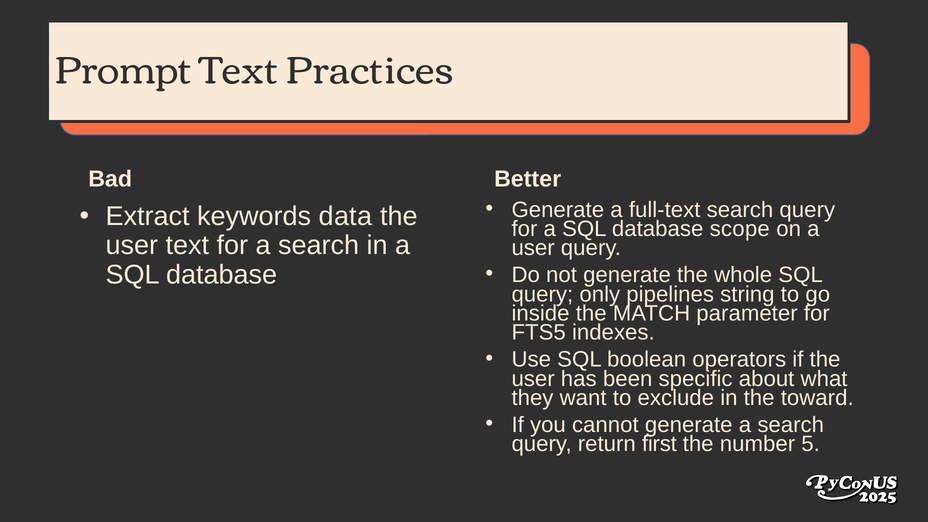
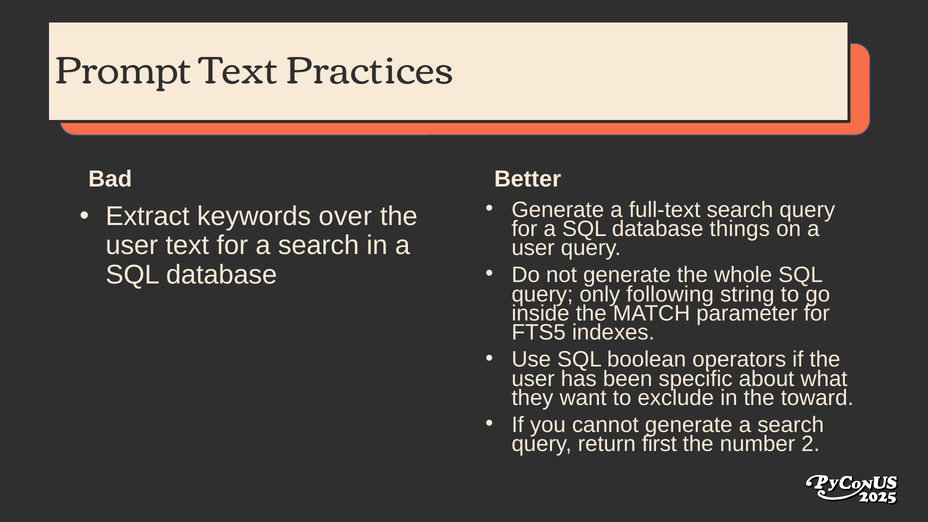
data: data -> over
scope: scope -> things
pipelines: pipelines -> following
5: 5 -> 2
